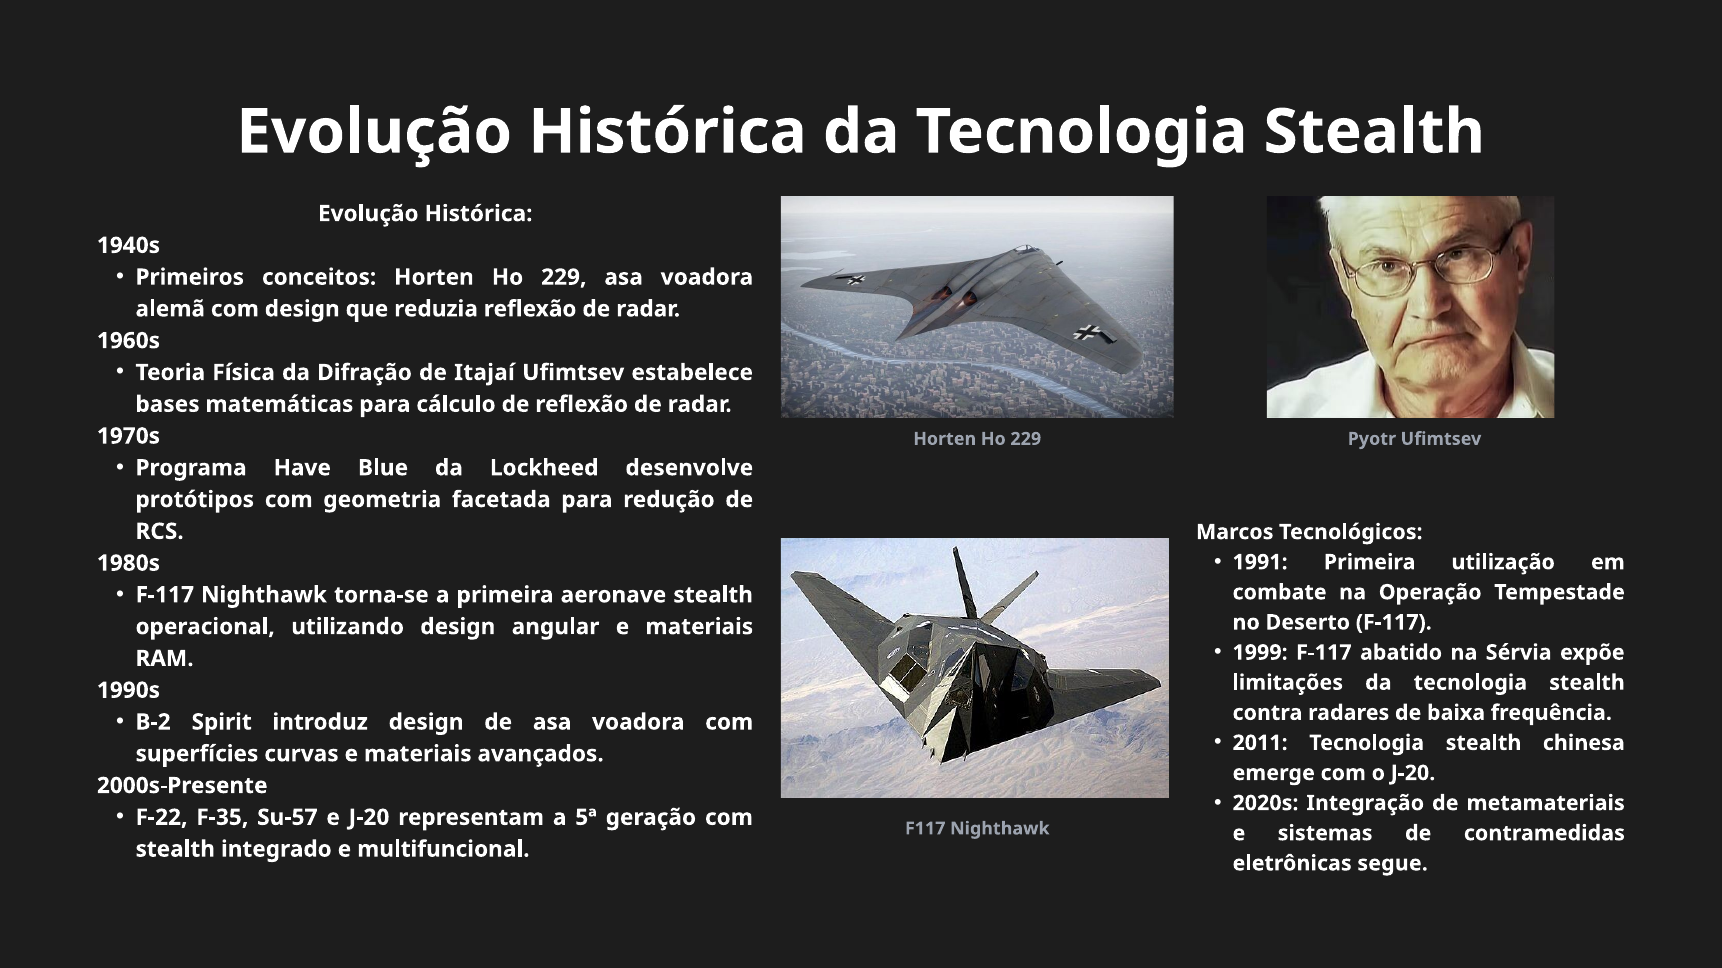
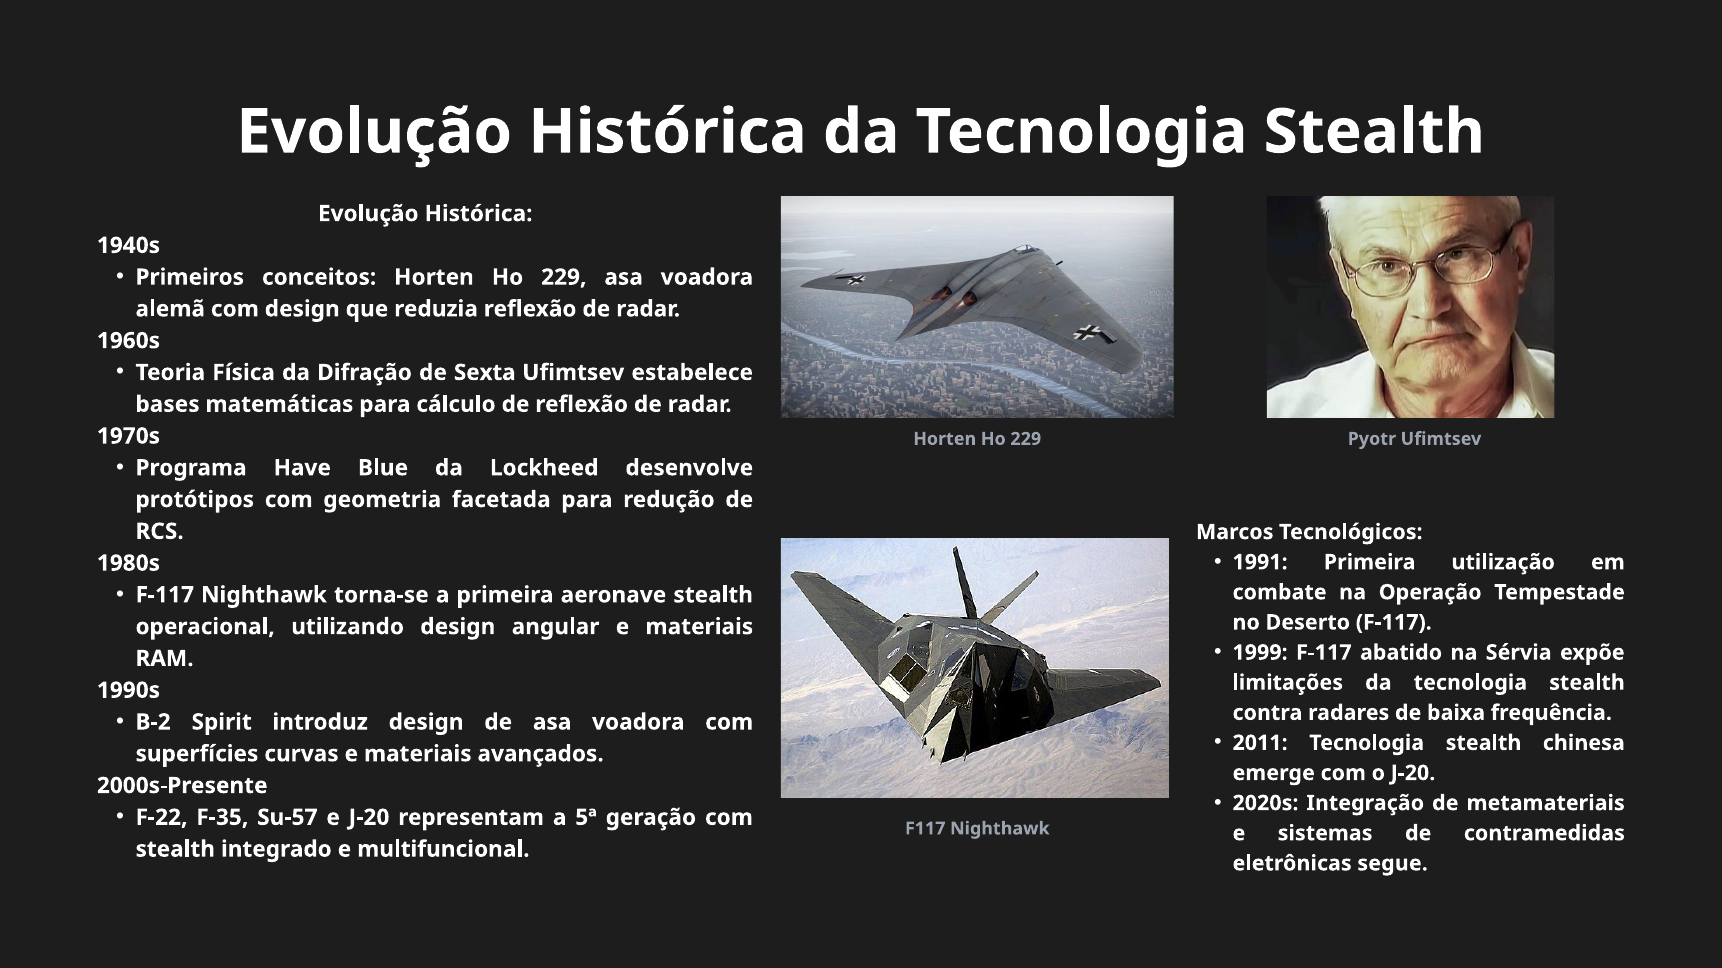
Itajaí: Itajaí -> Sexta
